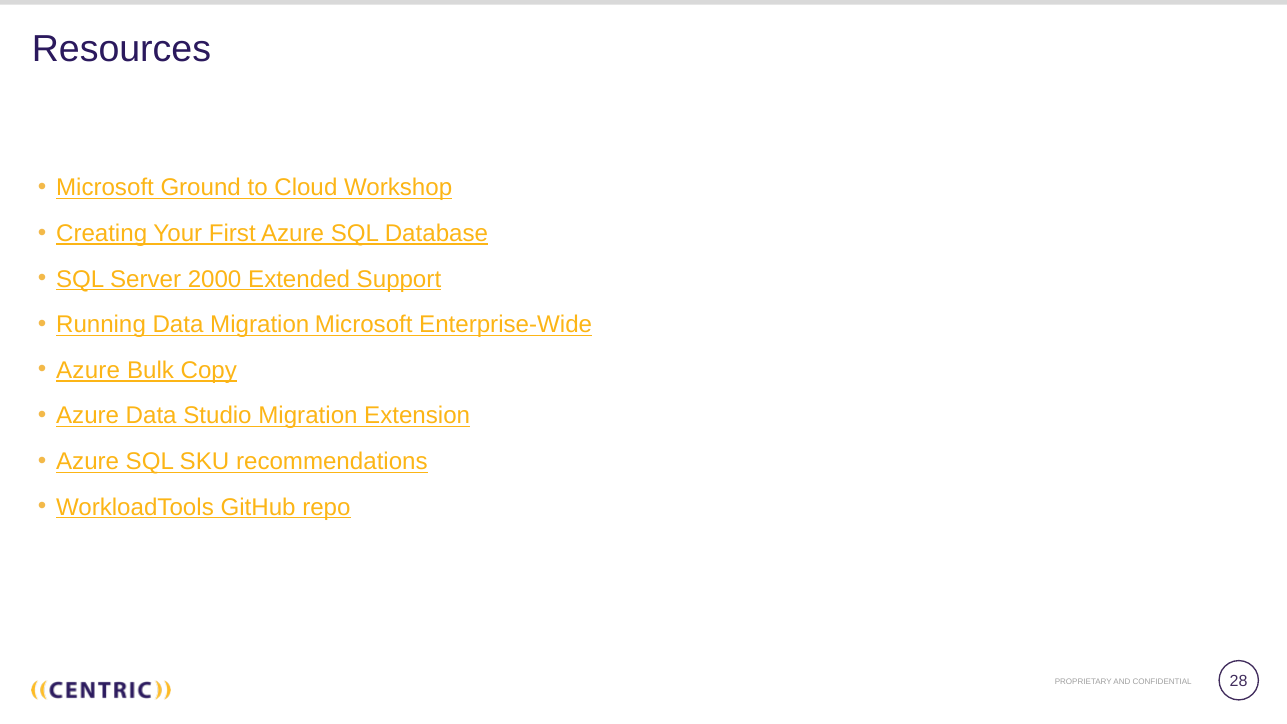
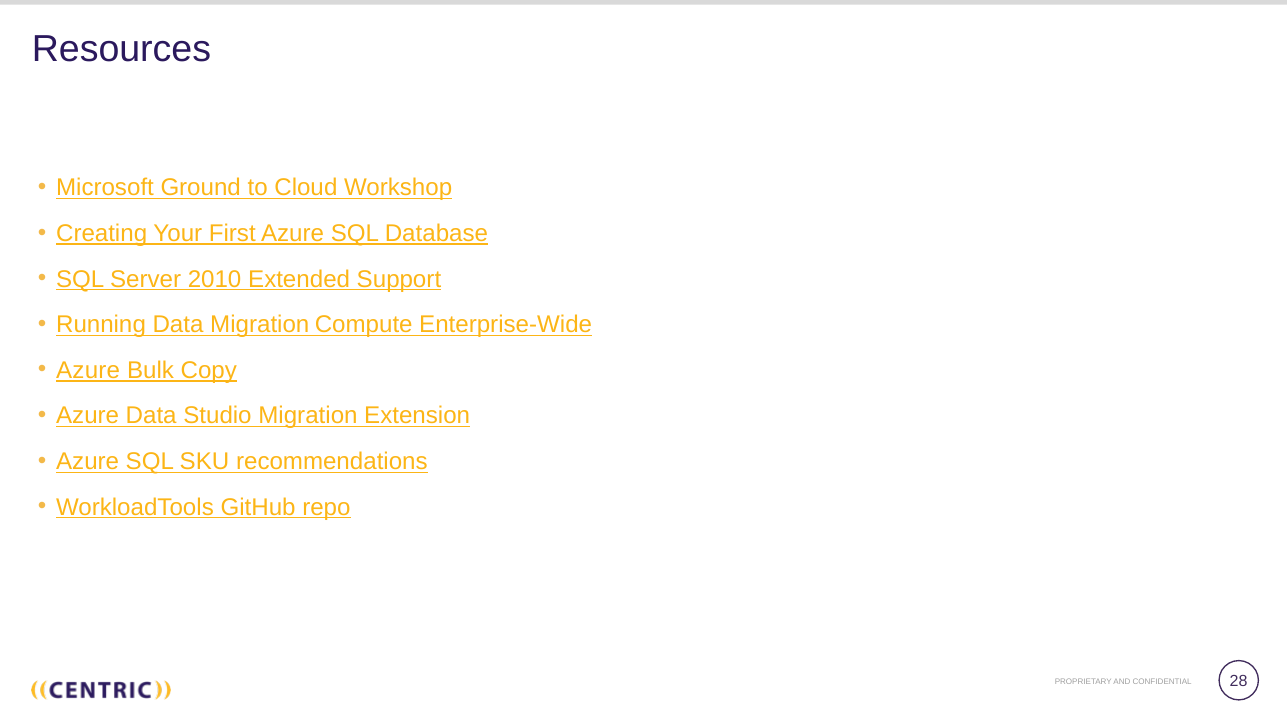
2000: 2000 -> 2010
Migration Microsoft: Microsoft -> Compute
